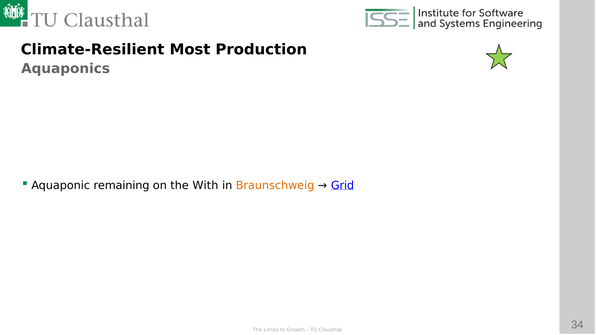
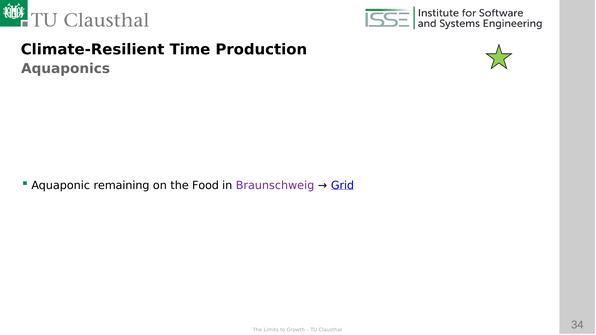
Most: Most -> Time
With: With -> Food
Braunschweig colour: orange -> purple
